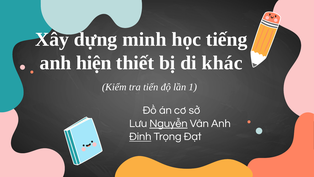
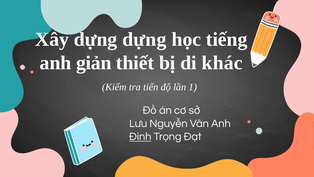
dựng minh: minh -> dựng
hiện: hiện -> giản
Nguyễn underline: present -> none
